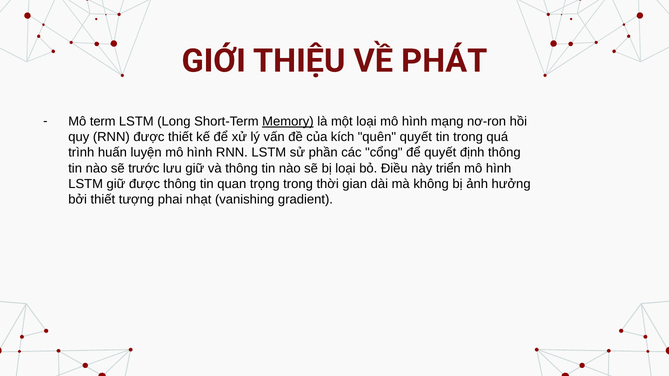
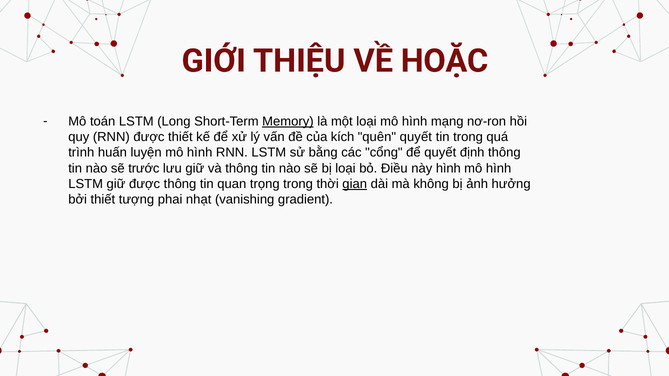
PHÁT: PHÁT -> HOẶC
term: term -> toán
phần: phần -> bằng
này triển: triển -> hình
gian underline: none -> present
